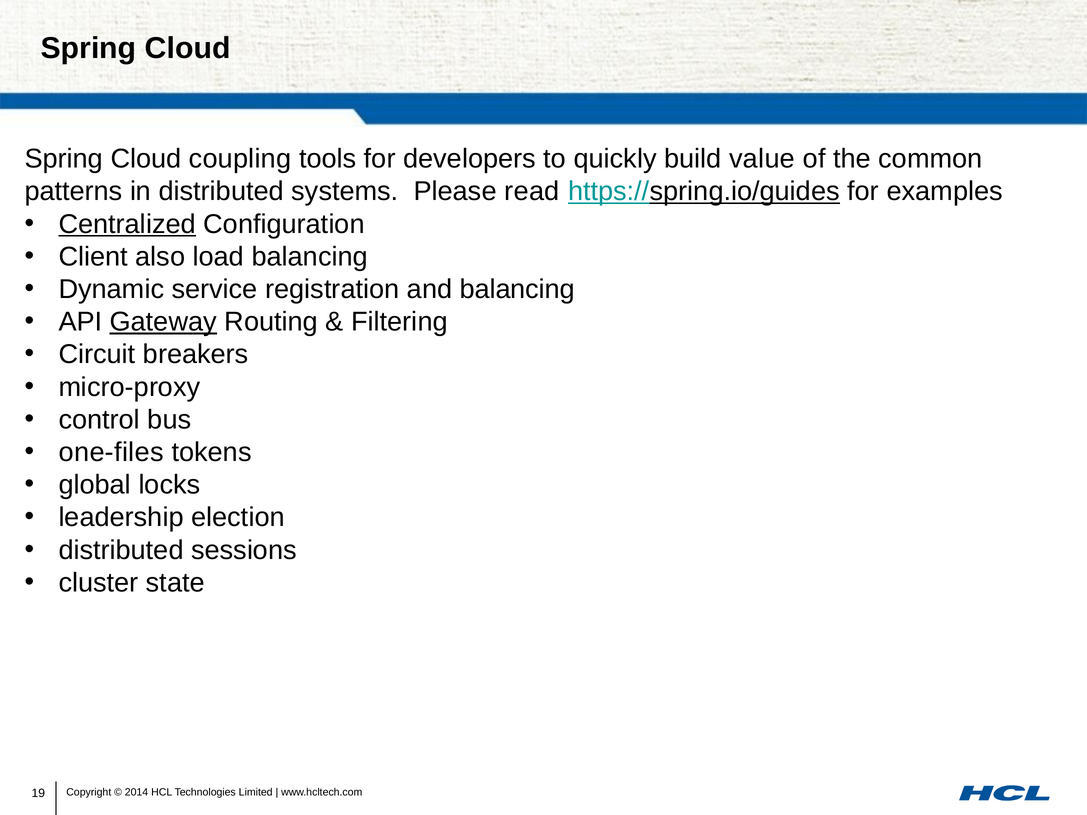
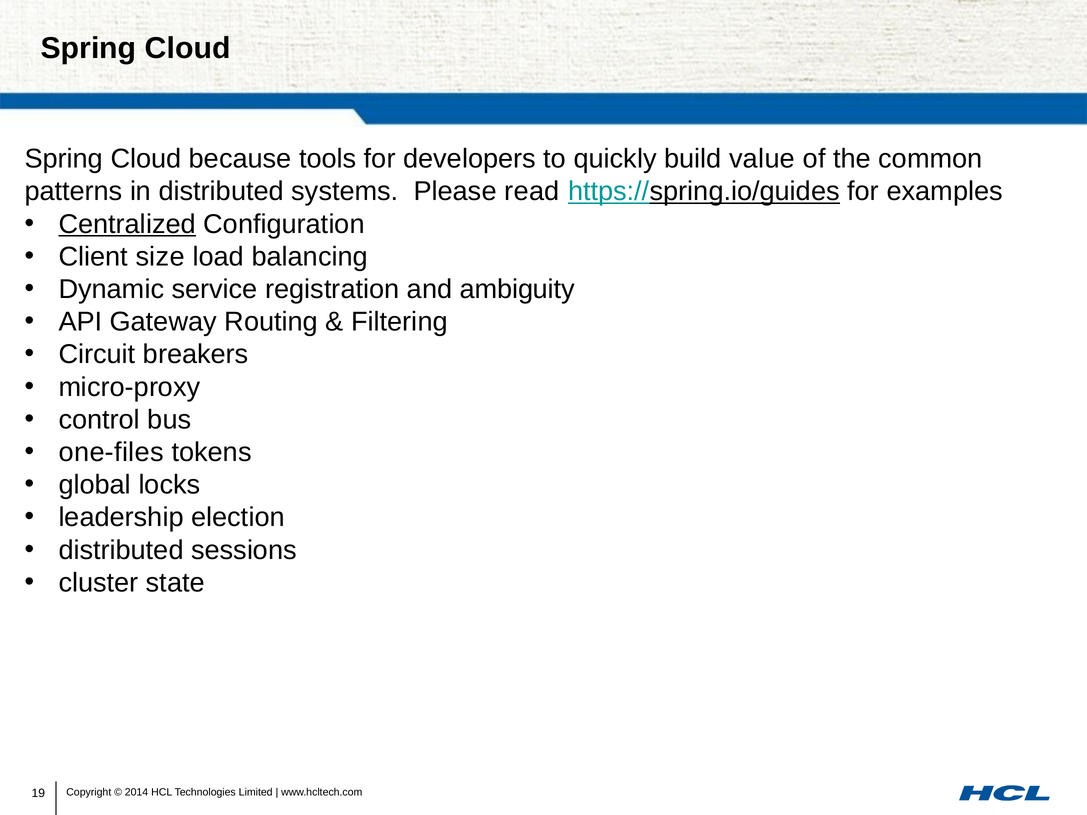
coupling: coupling -> because
also: also -> size
and balancing: balancing -> ambiguity
Gateway underline: present -> none
